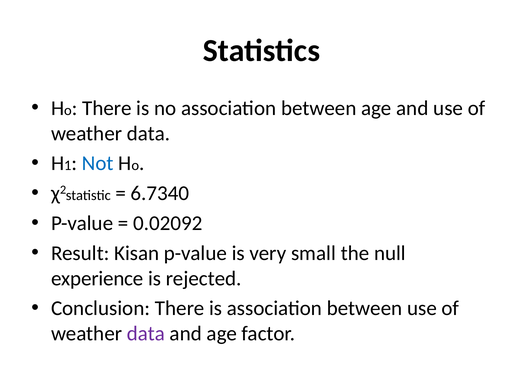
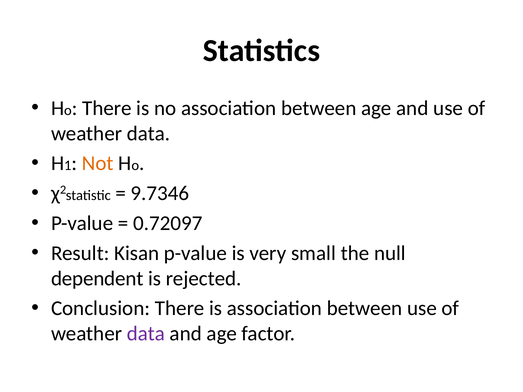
Not colour: blue -> orange
6.7340: 6.7340 -> 9.7346
0.02092: 0.02092 -> 0.72097
experience: experience -> dependent
